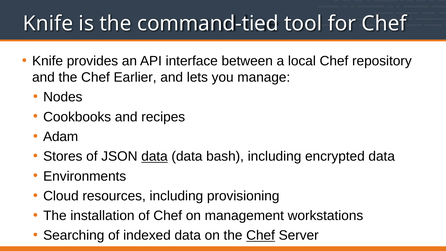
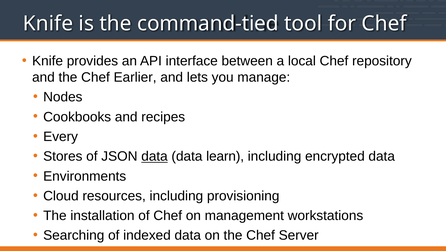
Adam: Adam -> Every
bash: bash -> learn
Chef at (261, 235) underline: present -> none
